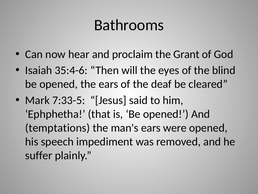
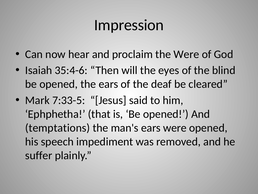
Bathrooms: Bathrooms -> Impression
the Grant: Grant -> Were
